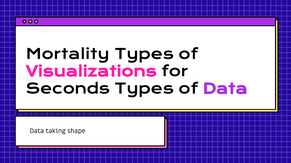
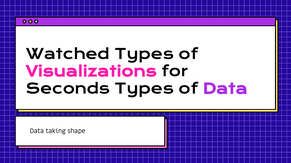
Mortality: Mortality -> Watched
